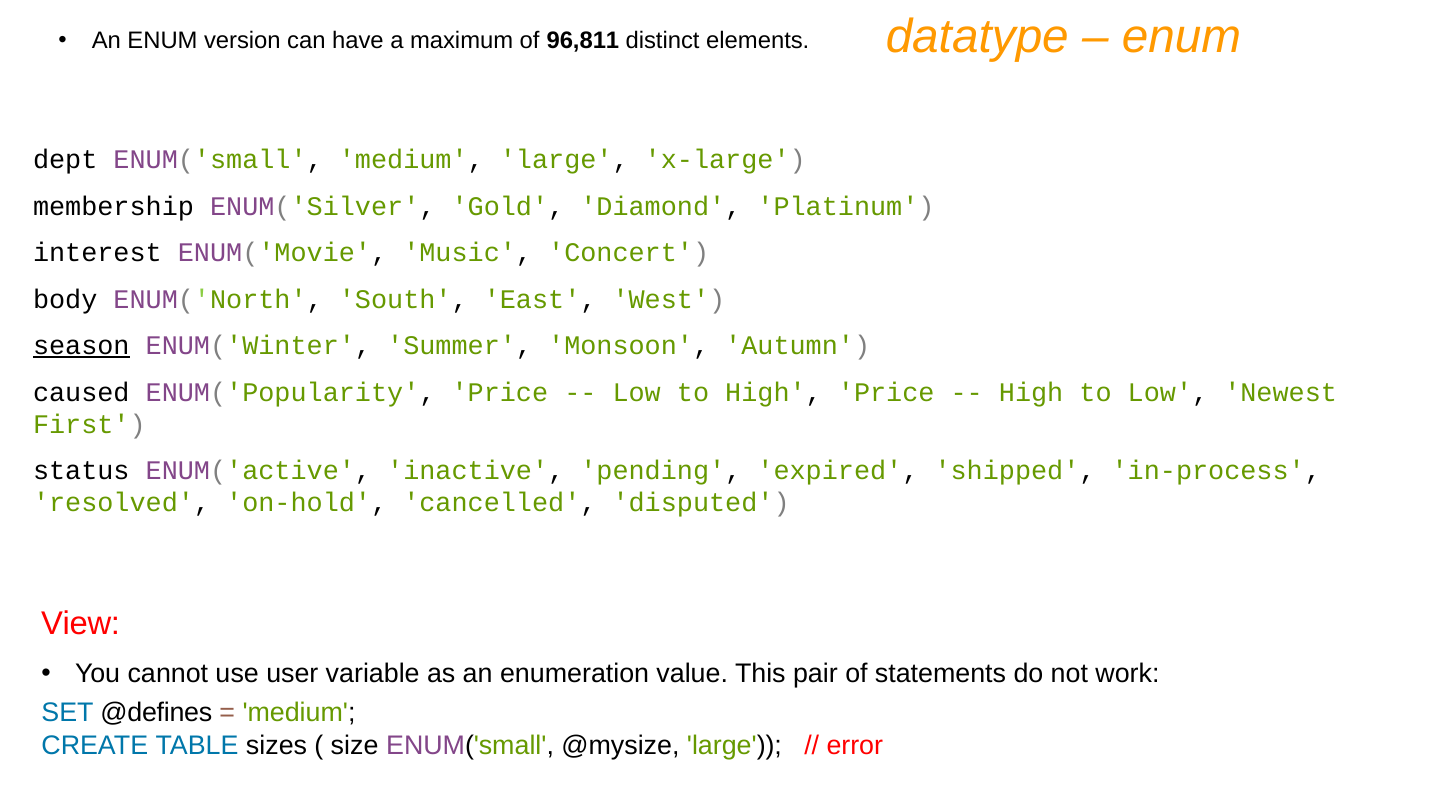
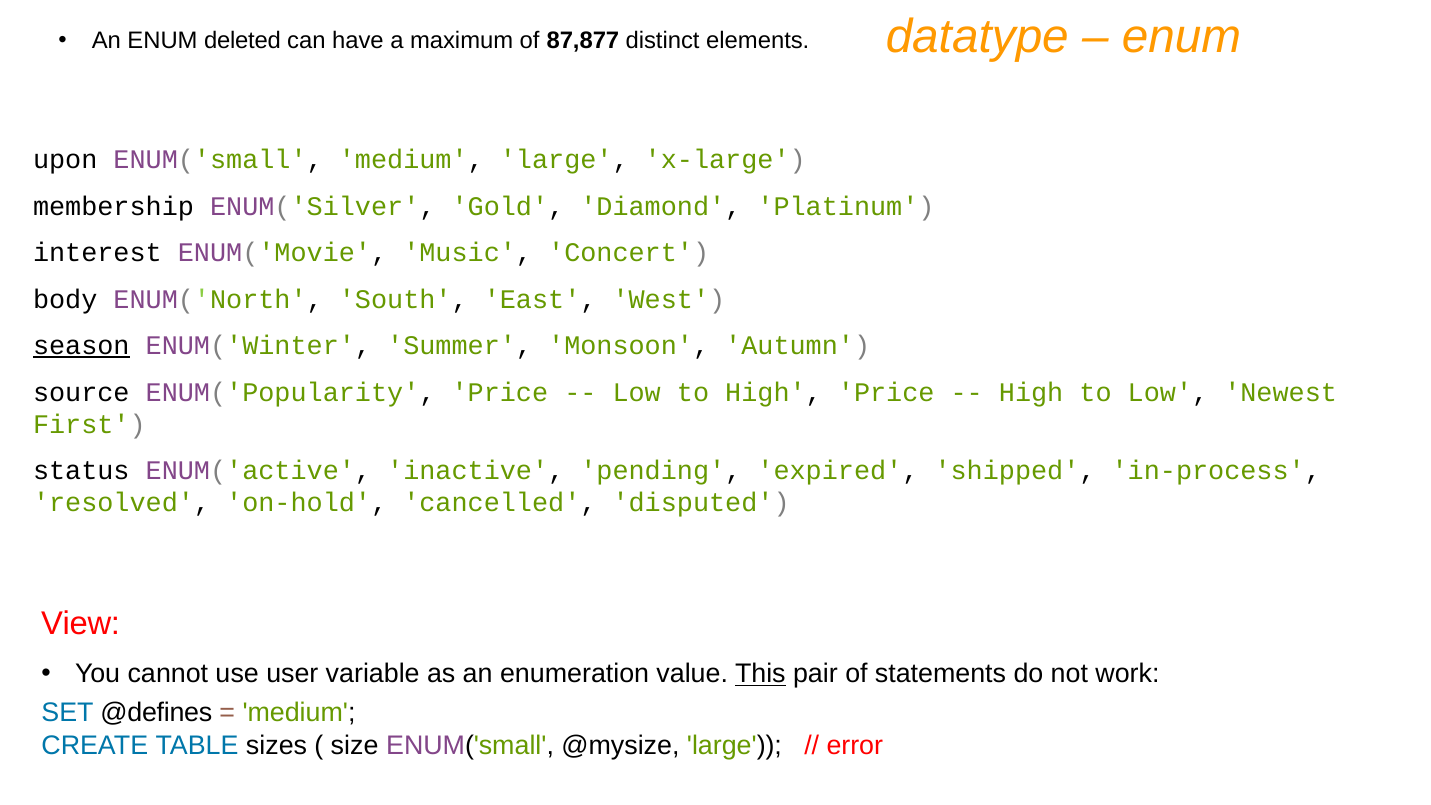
version: version -> deleted
96,811: 96,811 -> 87,877
dept: dept -> upon
caused: caused -> source
This underline: none -> present
